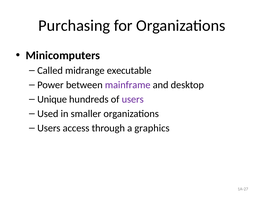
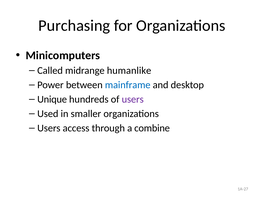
executable: executable -> humanlike
mainframe colour: purple -> blue
graphics: graphics -> combine
